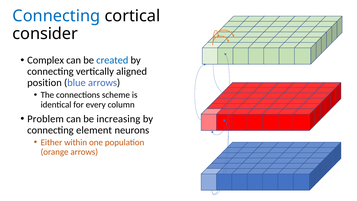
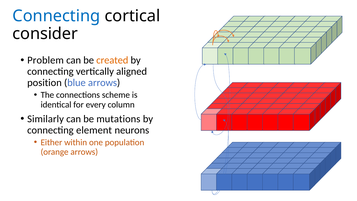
Complex: Complex -> Problem
created colour: blue -> orange
Problem: Problem -> Similarly
increasing: increasing -> mutations
